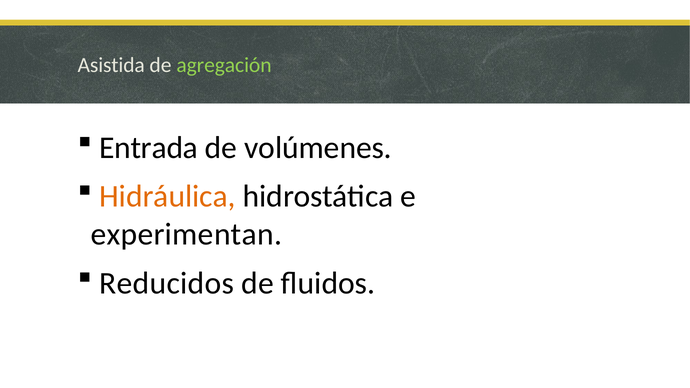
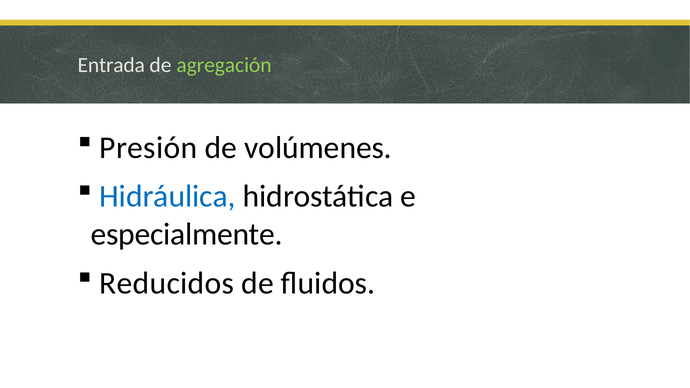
Asistida: Asistida -> Entrada
Entrada: Entrada -> Presión
Hidráulica colour: orange -> blue
experimentan: experimentan -> especialmente
